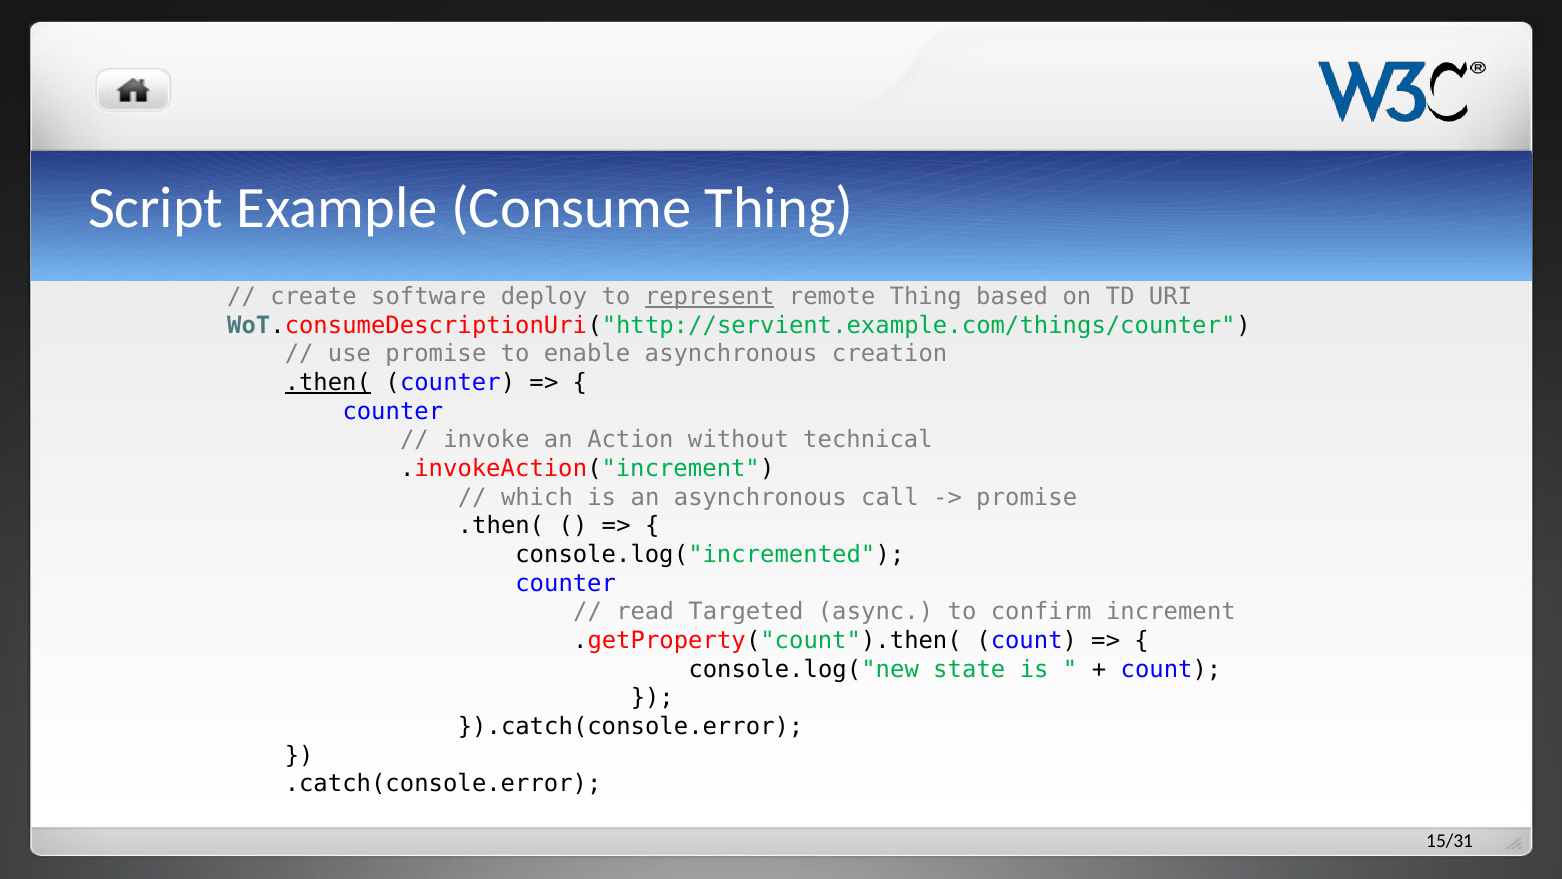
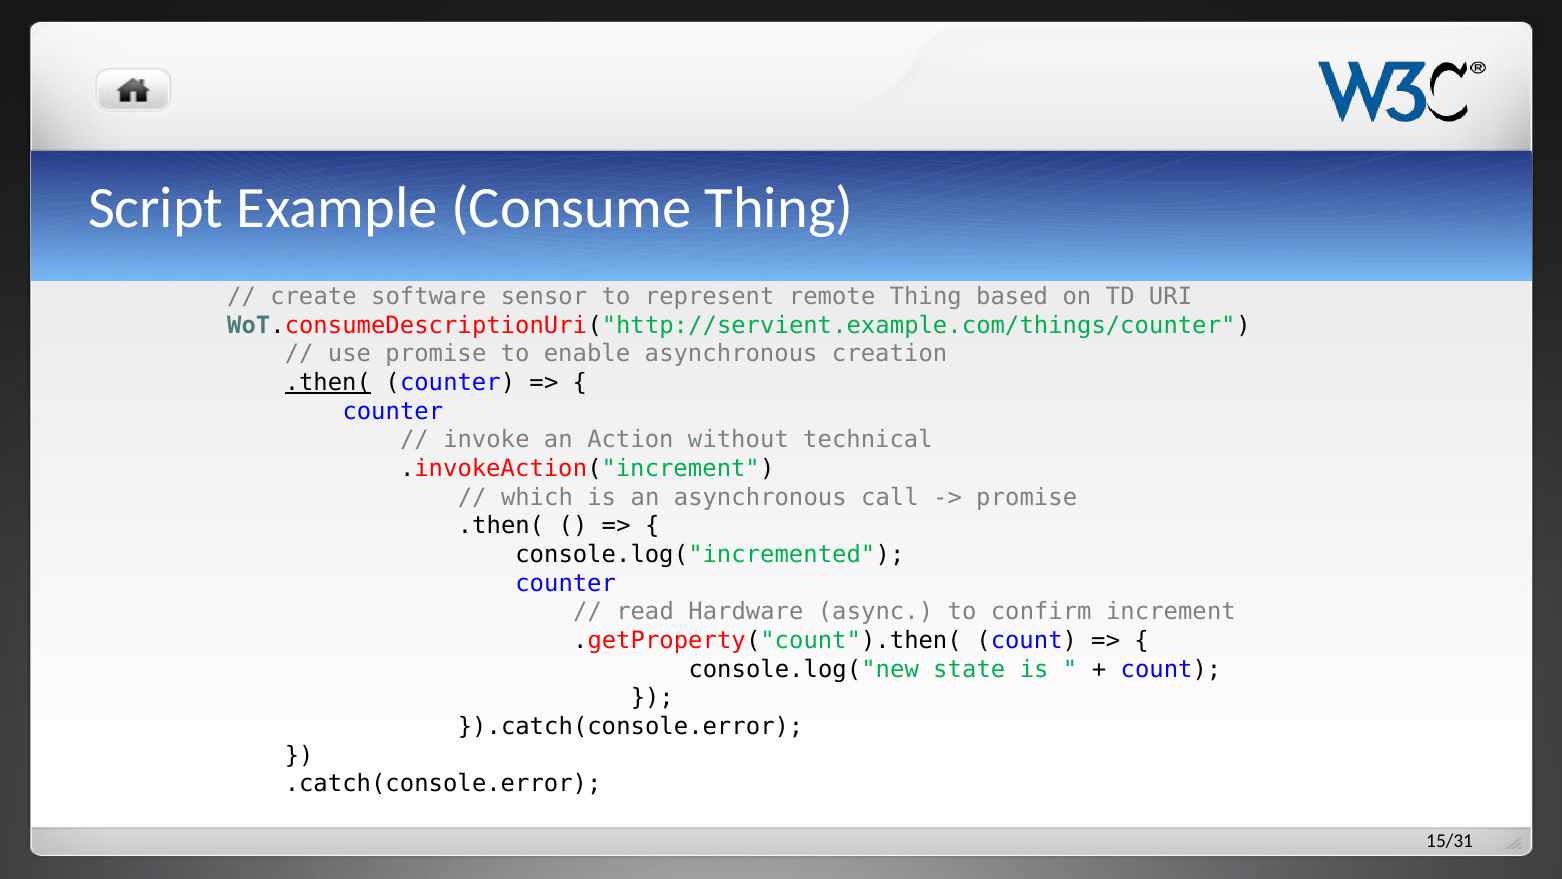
deploy: deploy -> sensor
represent underline: present -> none
Targeted: Targeted -> Hardware
